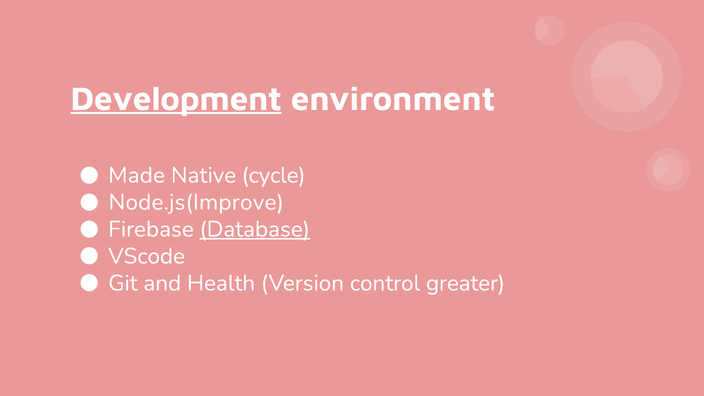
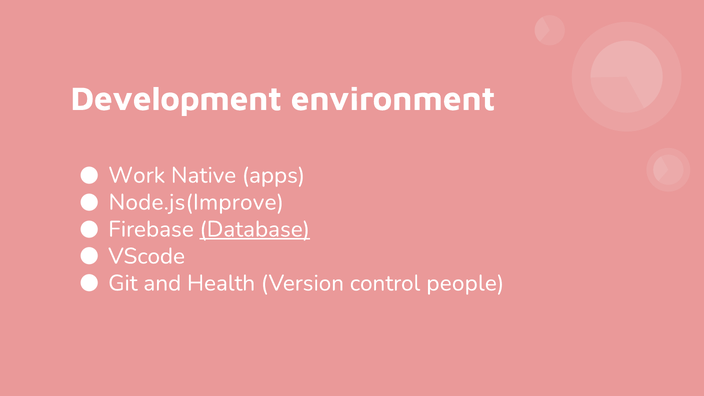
Development underline: present -> none
Made: Made -> Work
cycle: cycle -> apps
greater: greater -> people
